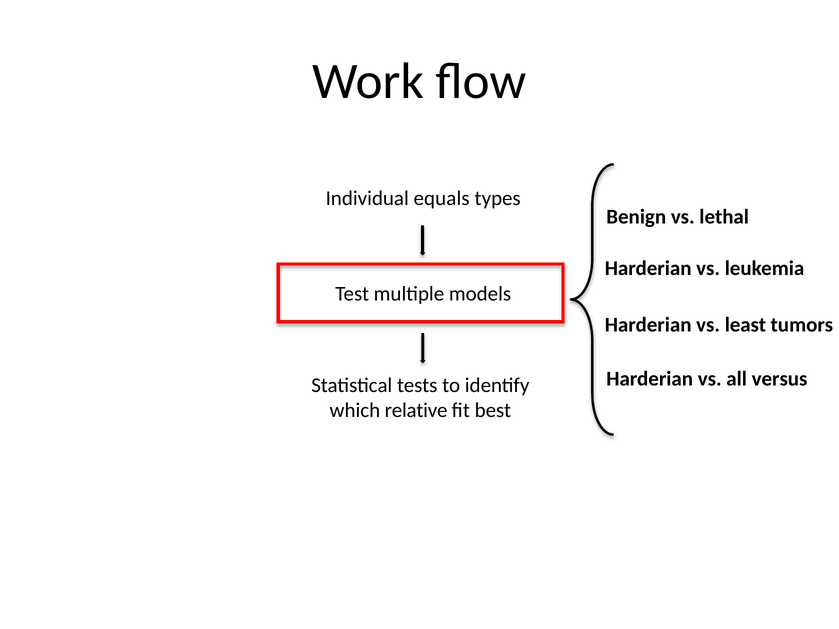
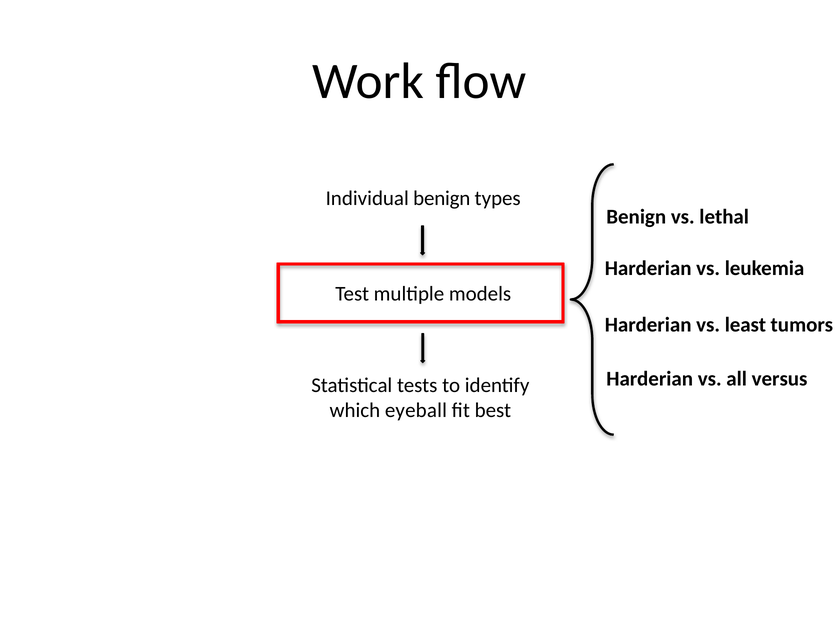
Individual equals: equals -> benign
relative: relative -> eyeball
